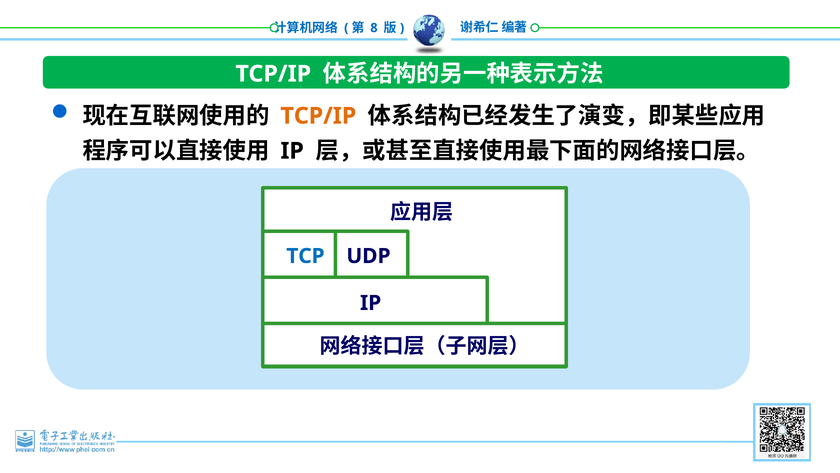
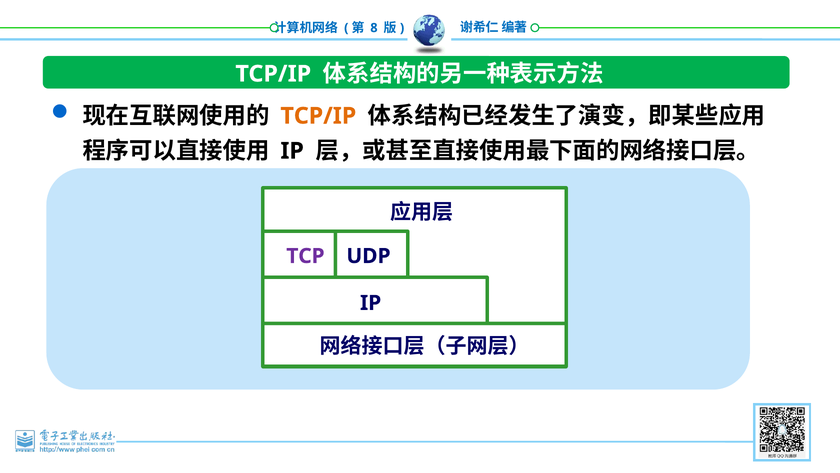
TCP colour: blue -> purple
